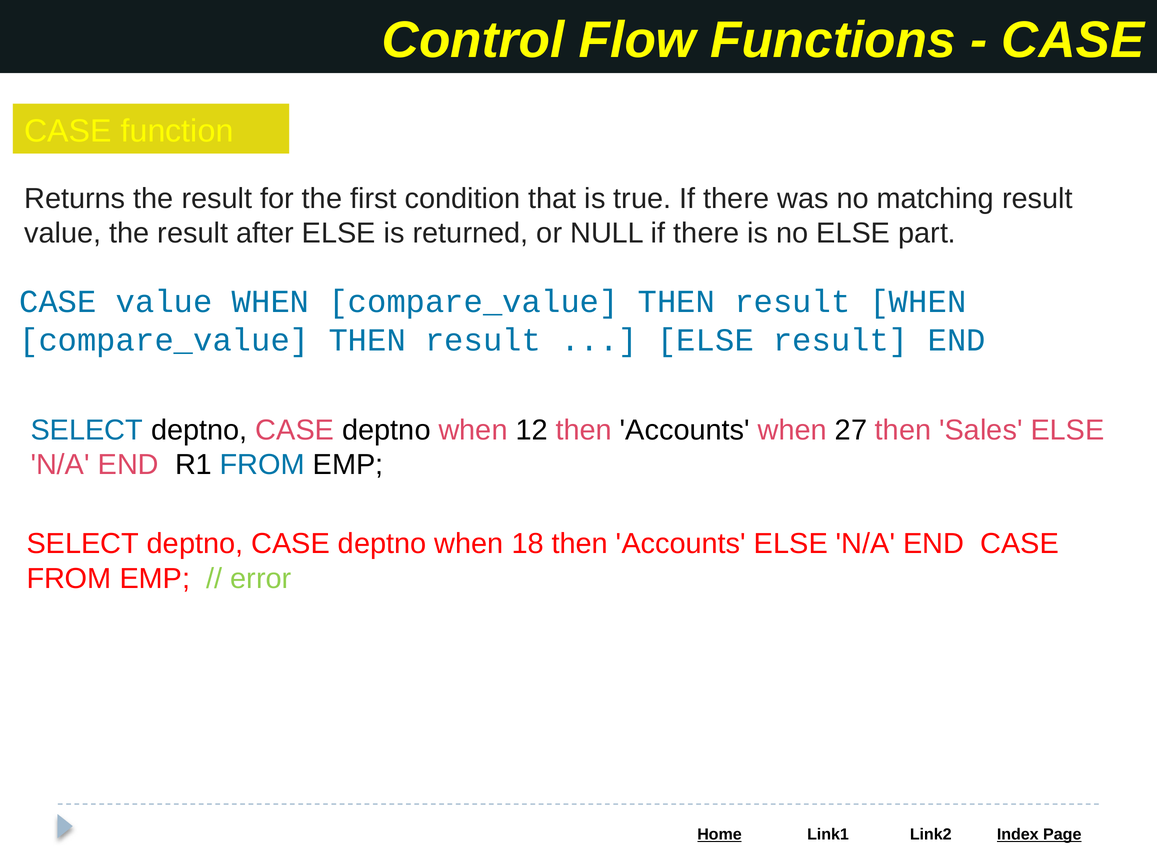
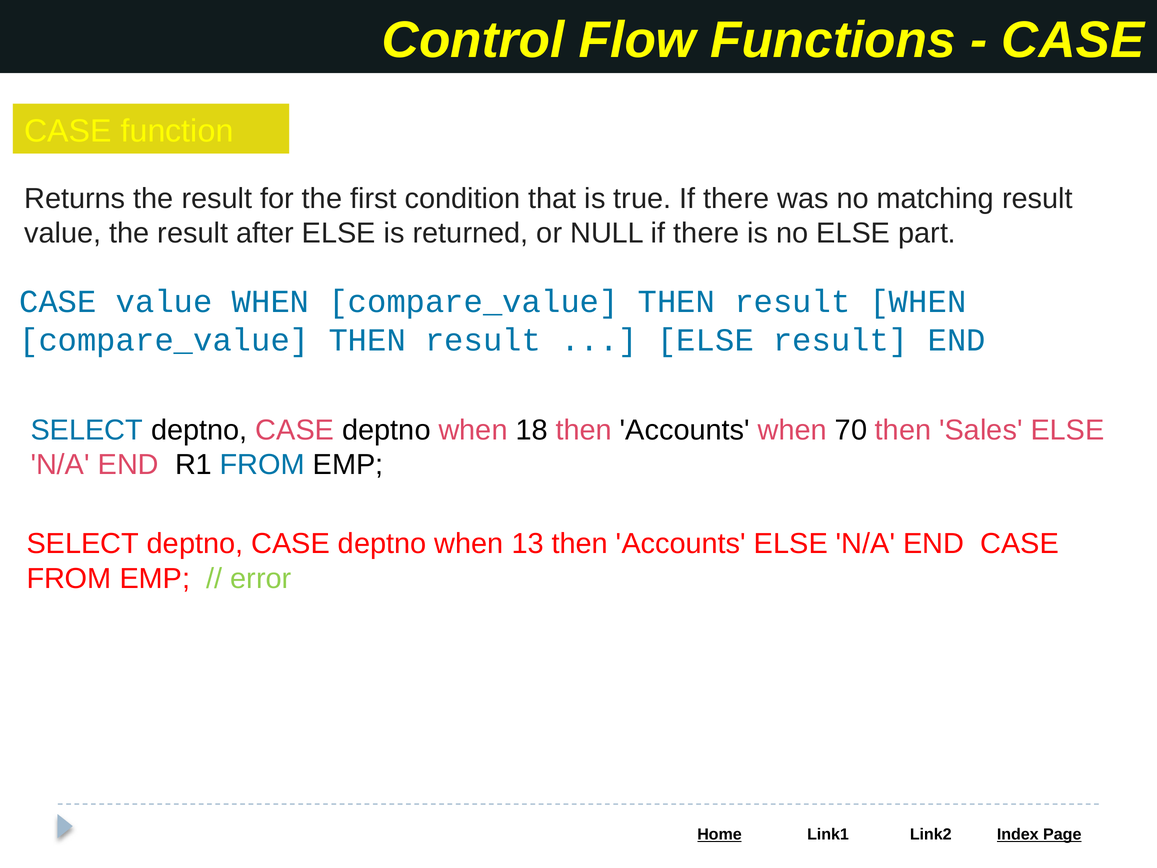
12: 12 -> 18
27: 27 -> 70
18: 18 -> 13
